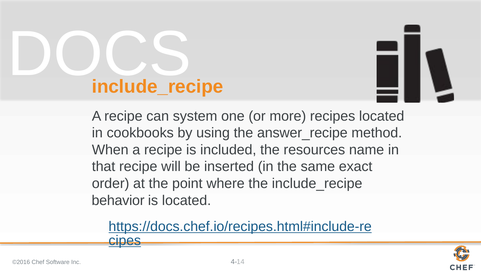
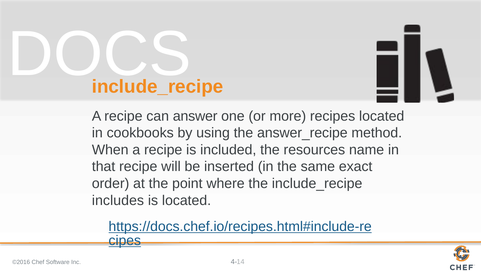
system: system -> answer
behavior: behavior -> includes
